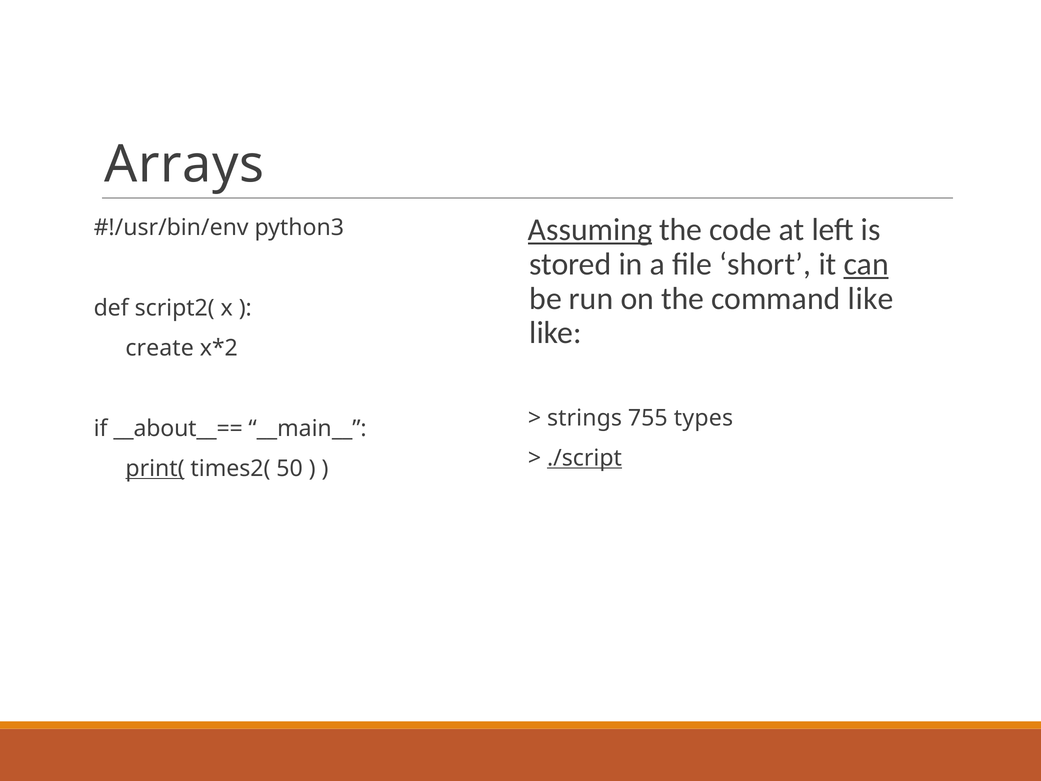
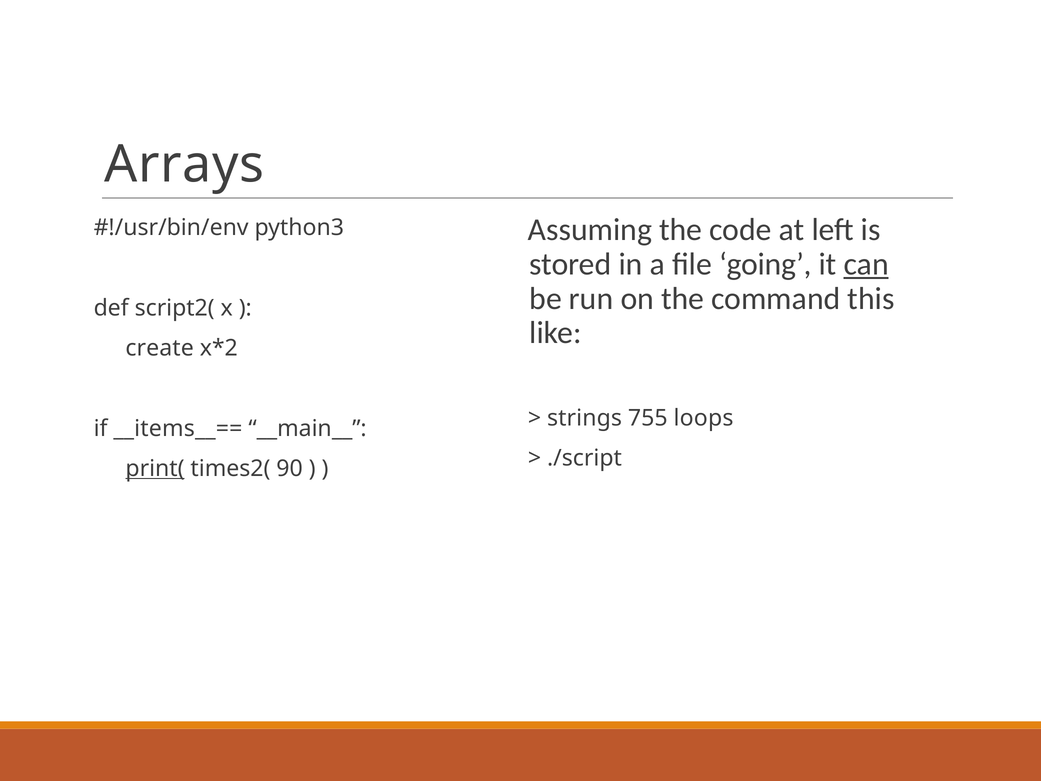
Assuming underline: present -> none
short: short -> going
command like: like -> this
types: types -> loops
__about__==: __about__== -> __items__==
./script underline: present -> none
50: 50 -> 90
